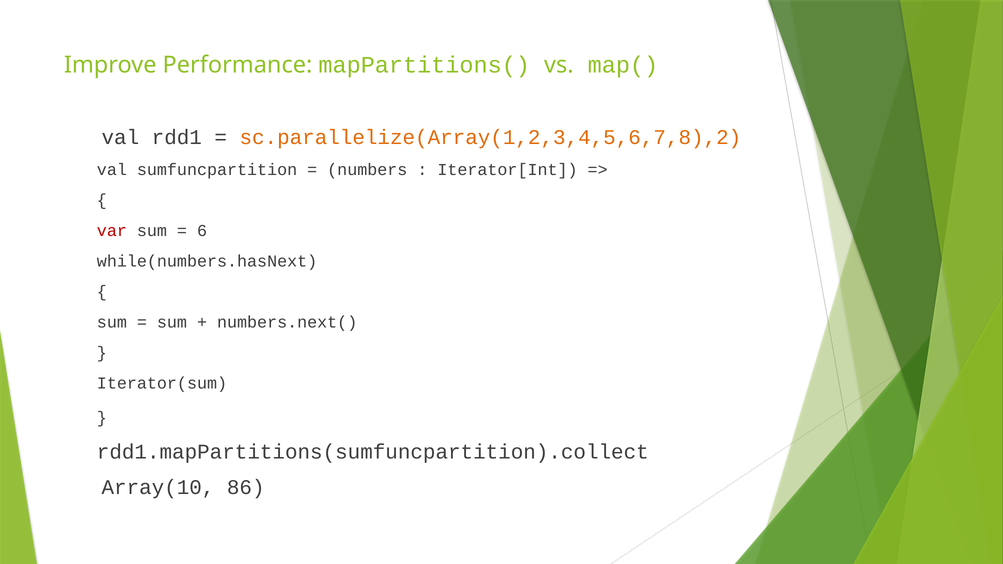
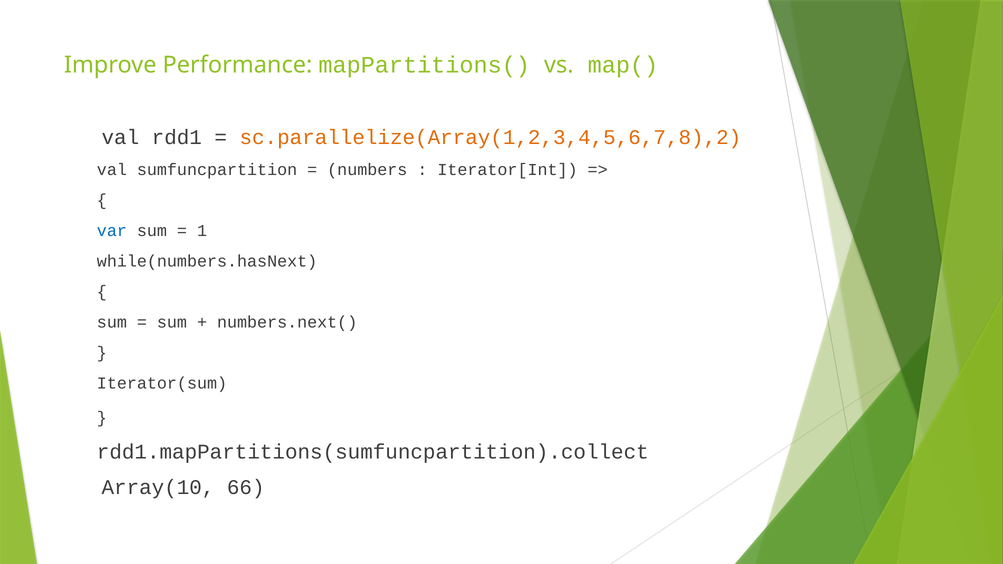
var colour: red -> blue
6: 6 -> 1
86: 86 -> 66
